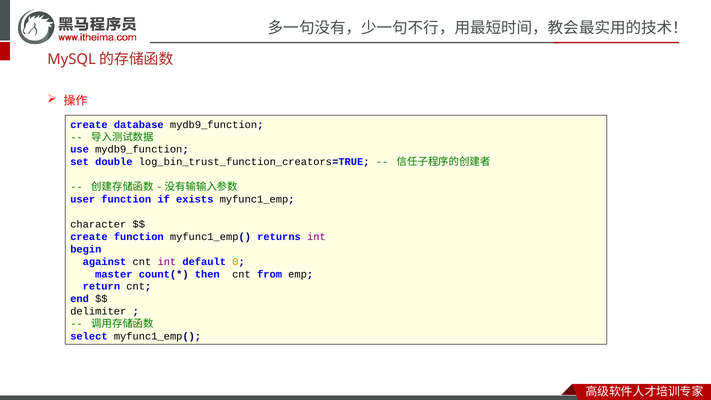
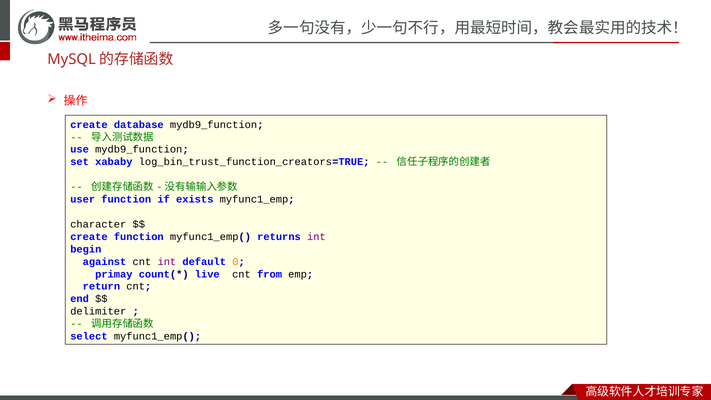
double: double -> xababy
master: master -> primay
then: then -> live
